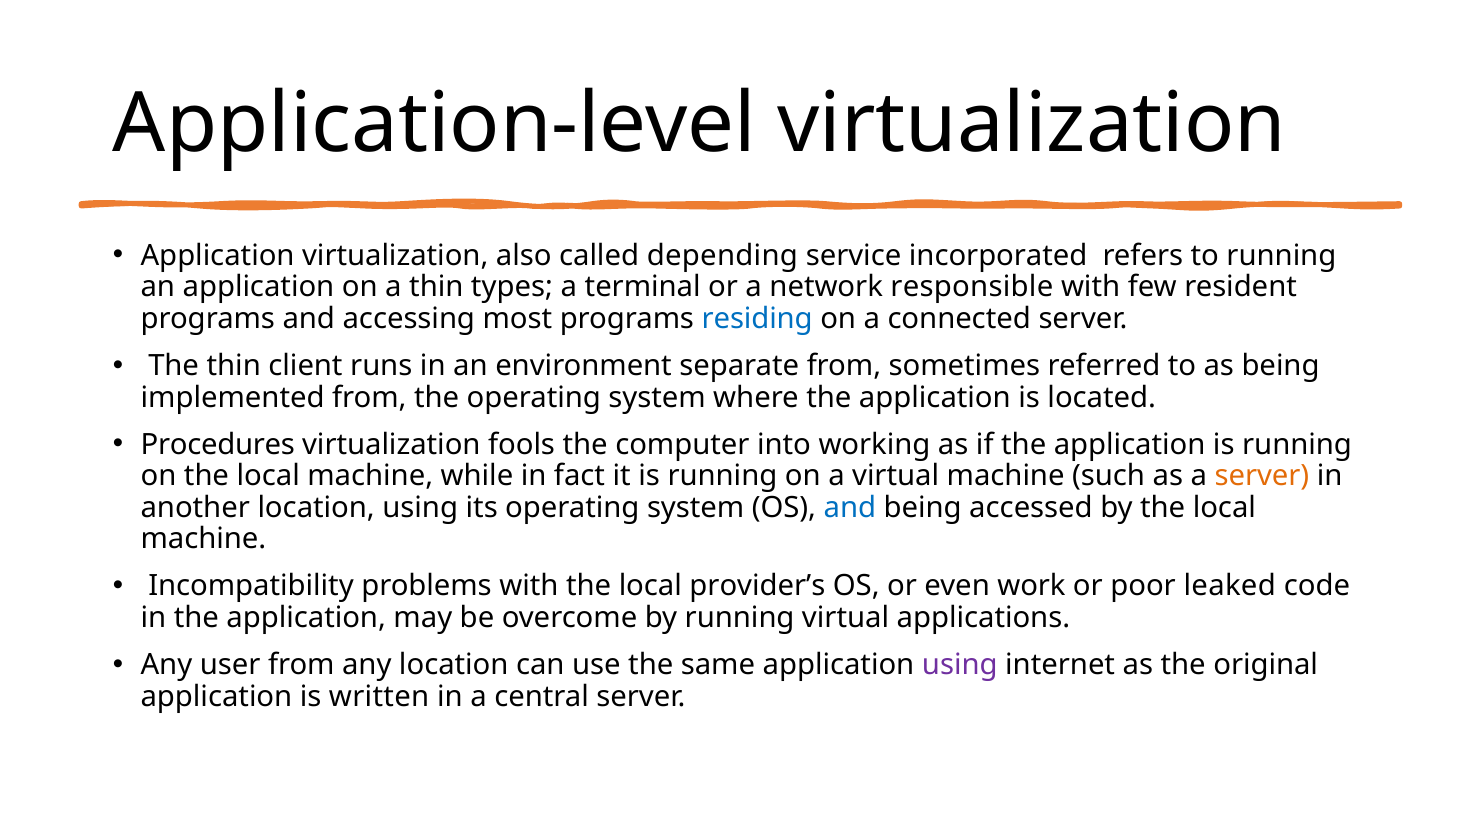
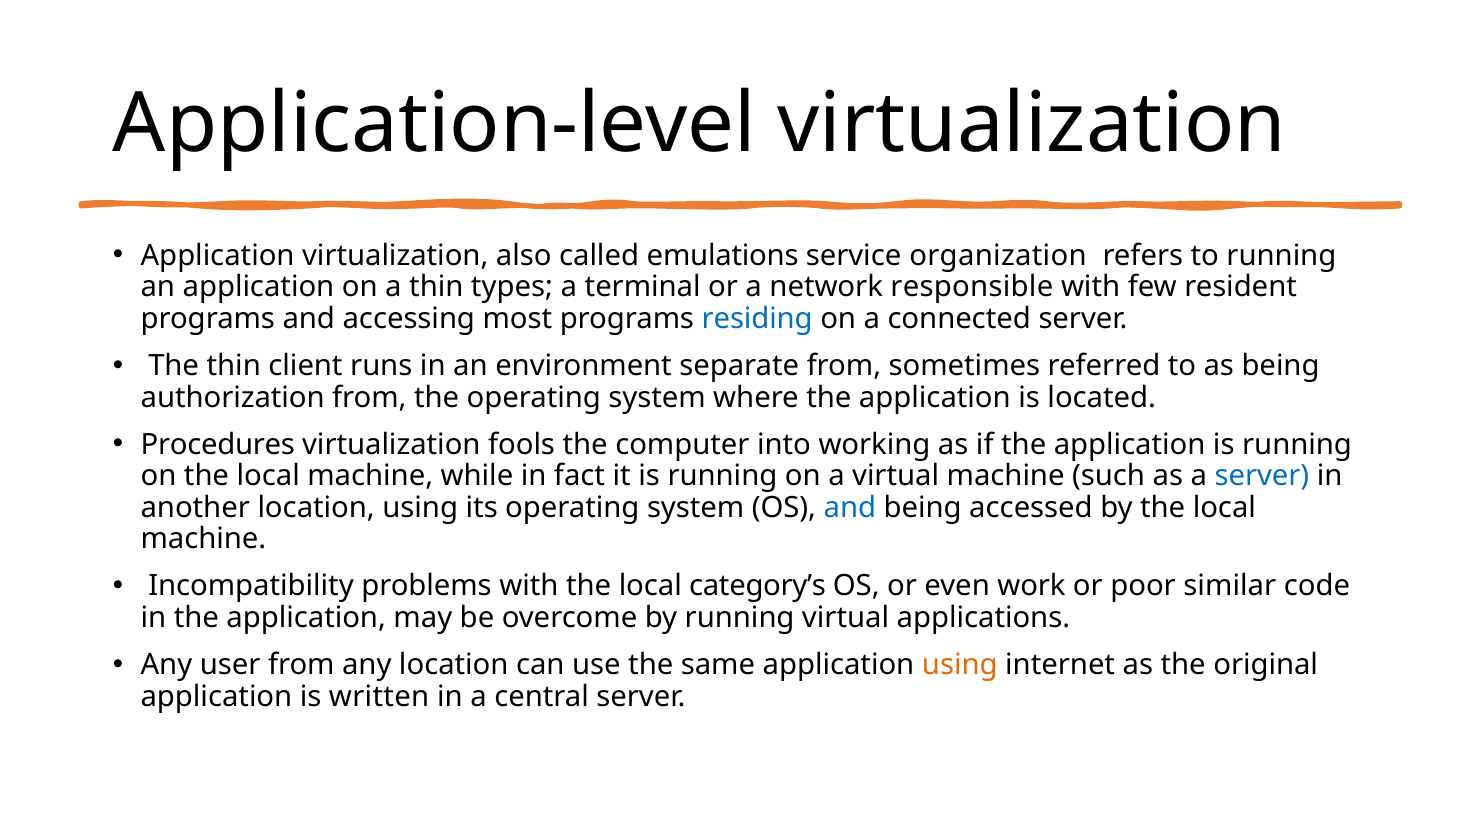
depending: depending -> emulations
incorporated: incorporated -> organization
implemented: implemented -> authorization
server at (1262, 476) colour: orange -> blue
provider’s: provider’s -> category’s
leaked: leaked -> similar
using at (960, 665) colour: purple -> orange
